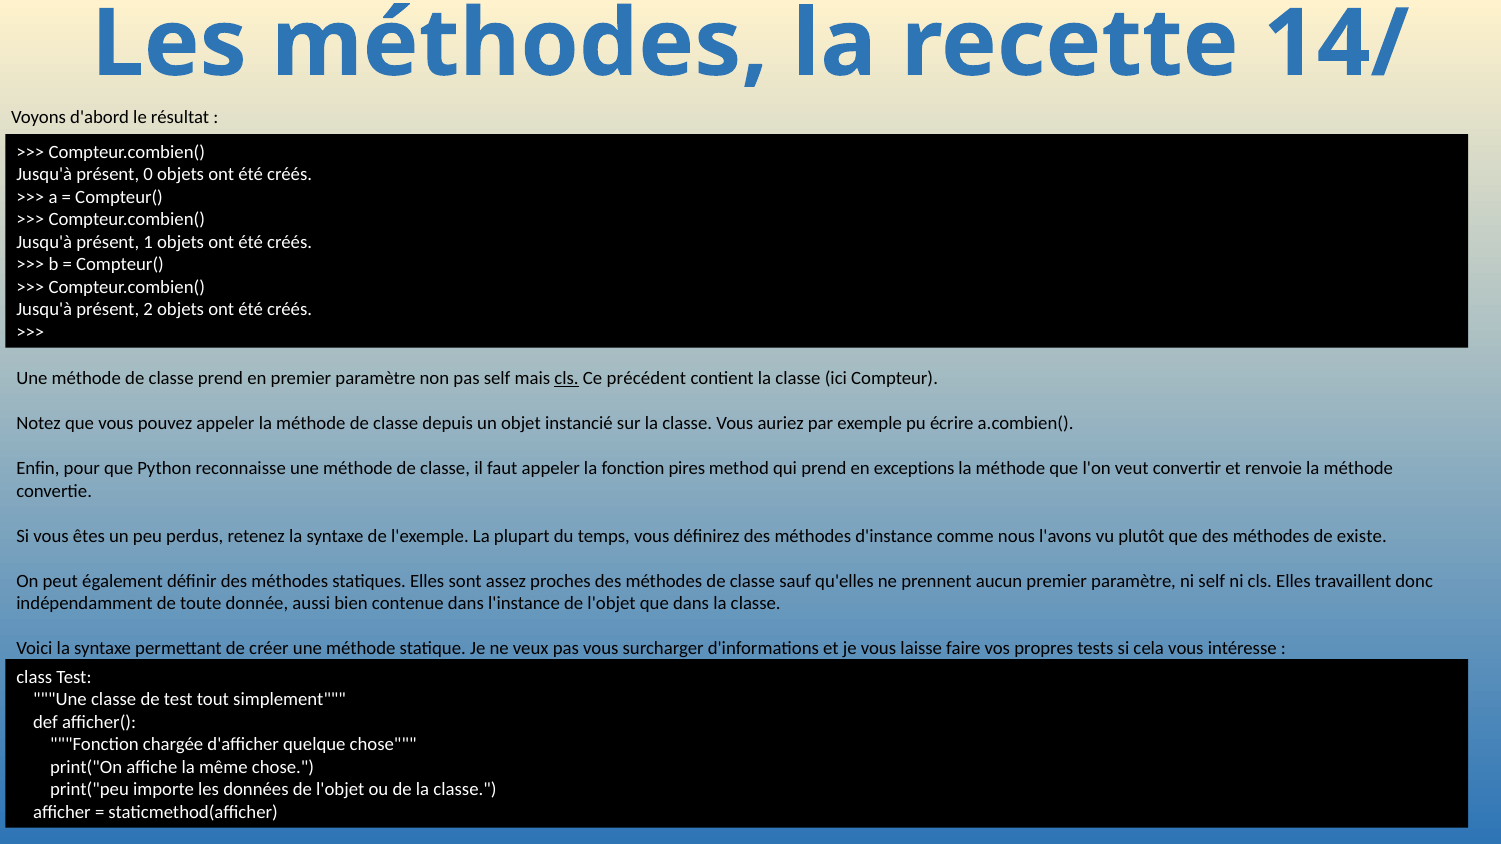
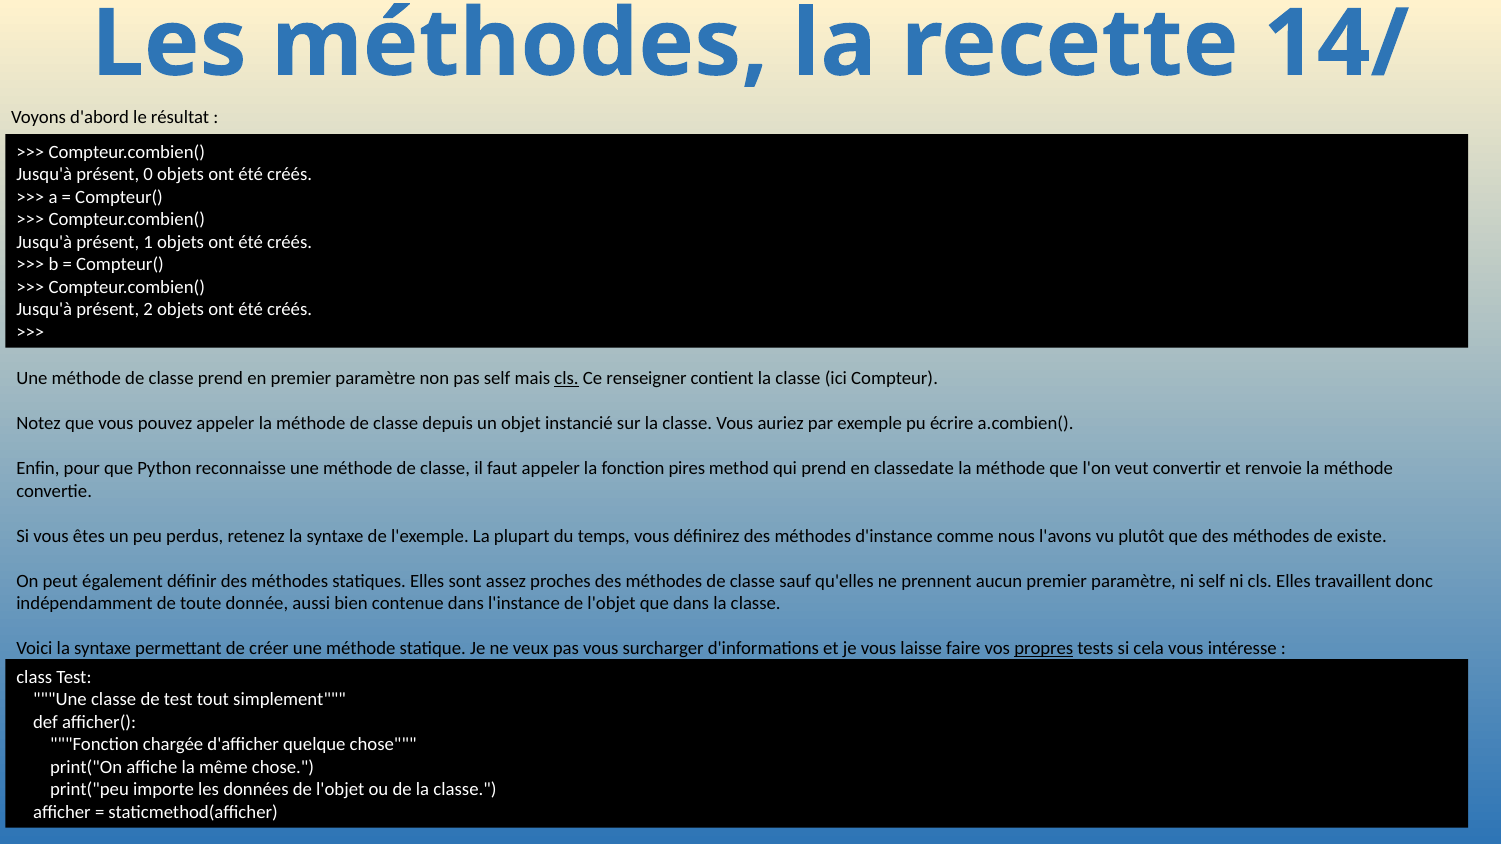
précédent: précédent -> renseigner
exceptions: exceptions -> classedate
propres underline: none -> present
